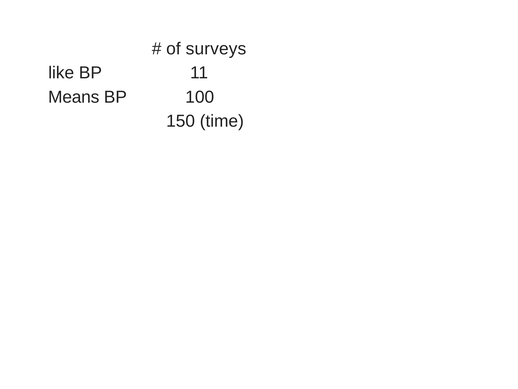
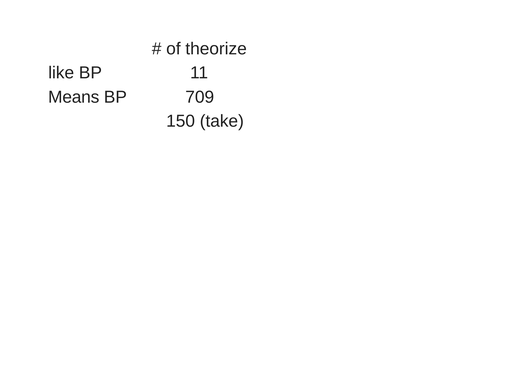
surveys: surveys -> theorize
100: 100 -> 709
time: time -> take
